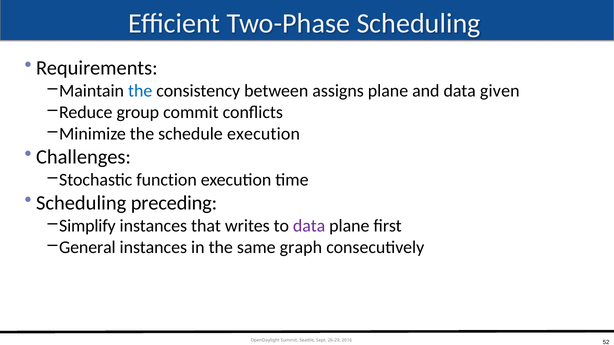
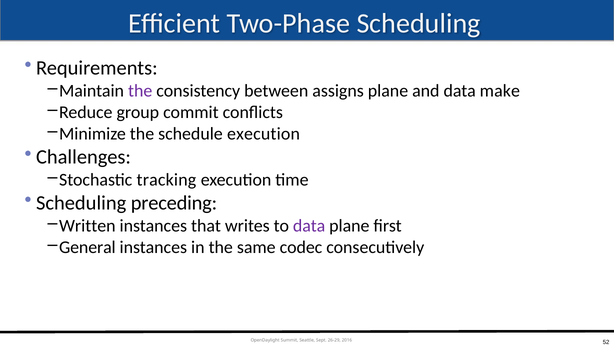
the at (140, 91) colour: blue -> purple
given: given -> make
function: function -> tracking
Simplify: Simplify -> Written
graph: graph -> codec
